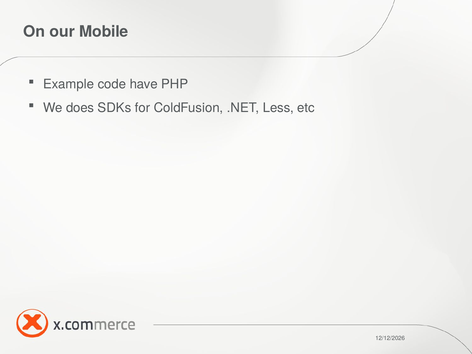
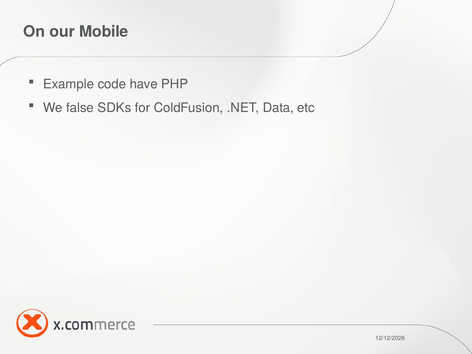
does: does -> false
Less: Less -> Data
